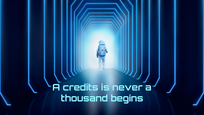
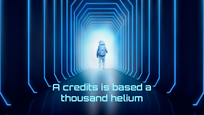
never: never -> based
begins: begins -> helium
